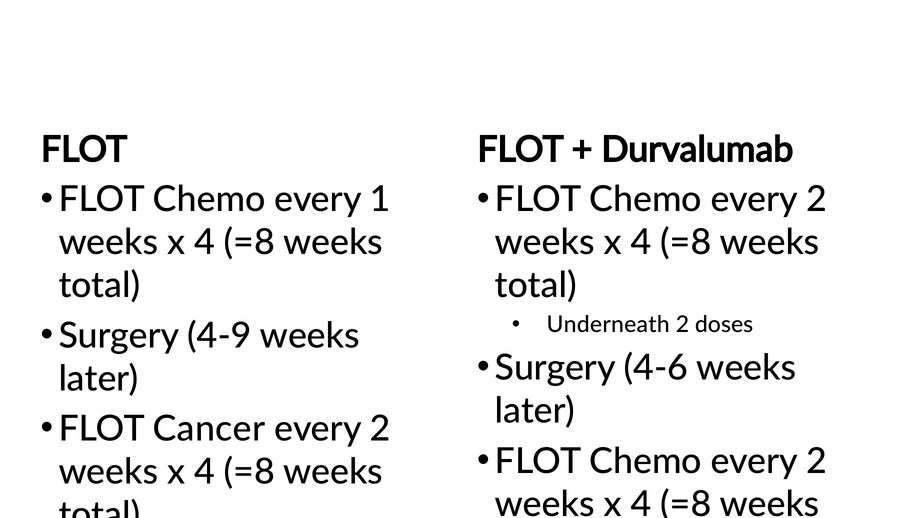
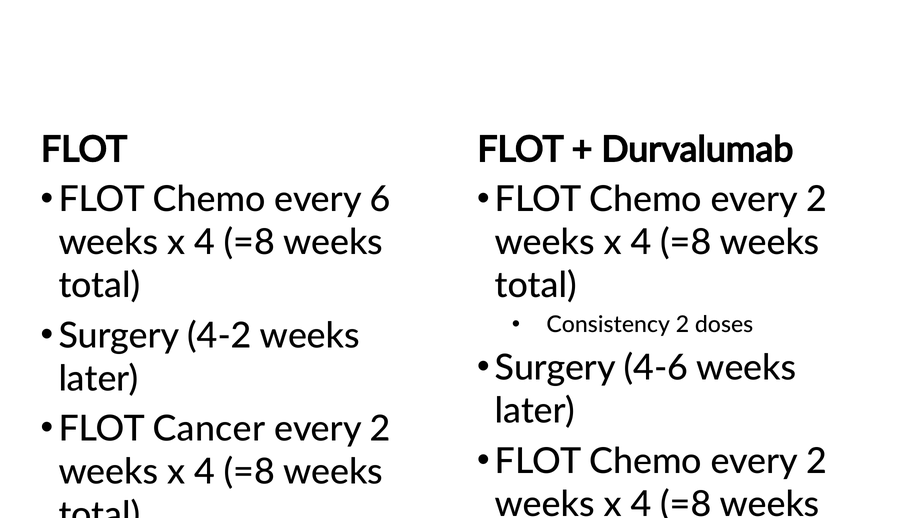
1: 1 -> 6
Underneath: Underneath -> Consistency
4-9: 4-9 -> 4-2
